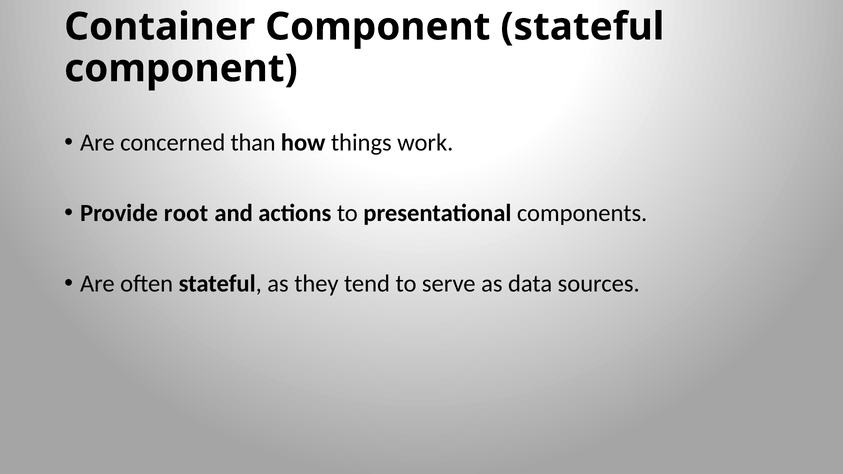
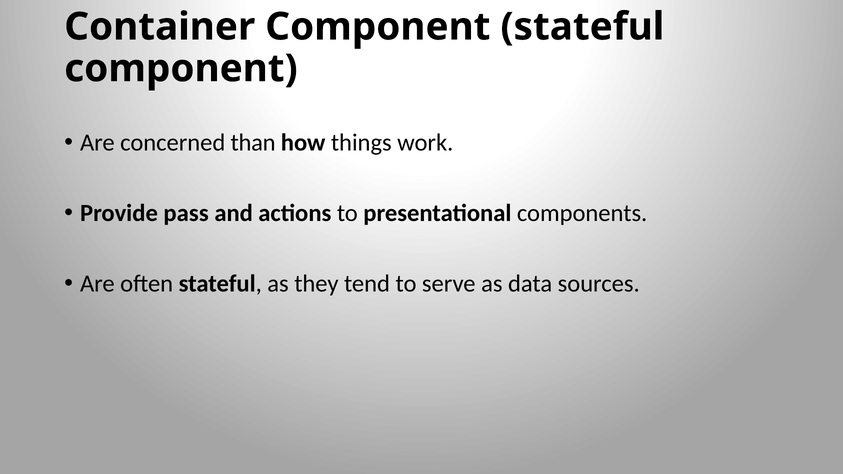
root: root -> pass
